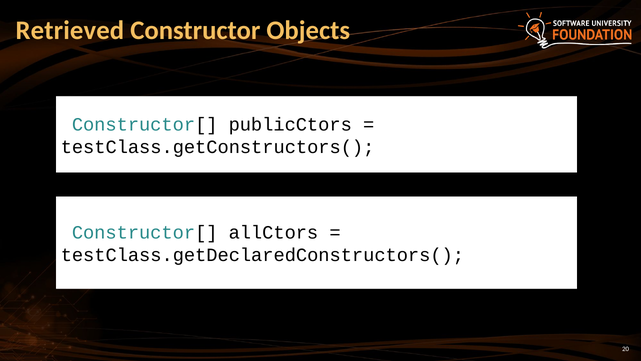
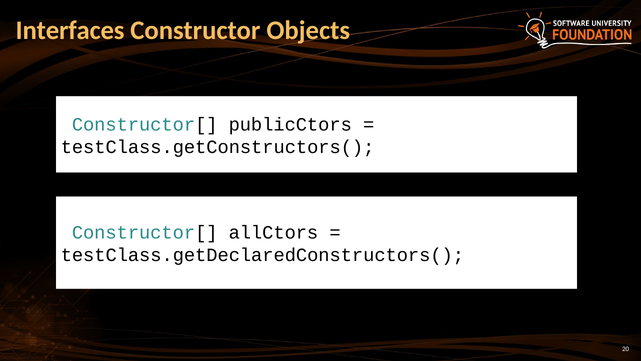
Retrieved: Retrieved -> Interfaces
